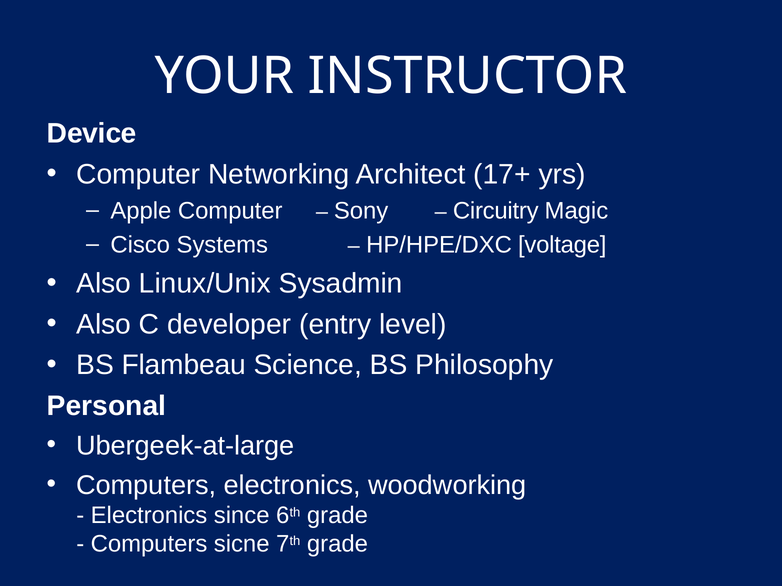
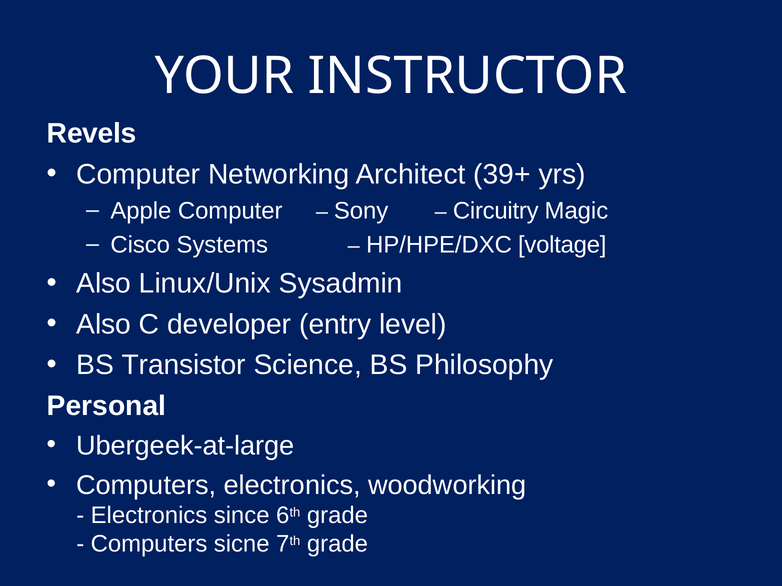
Device: Device -> Revels
17+: 17+ -> 39+
Flambeau: Flambeau -> Transistor
